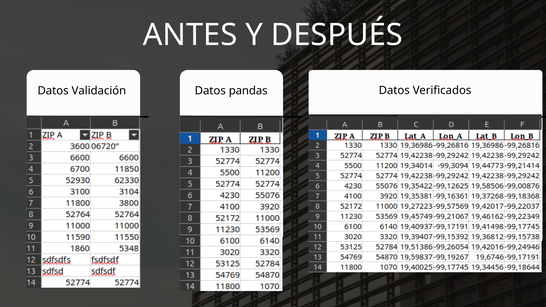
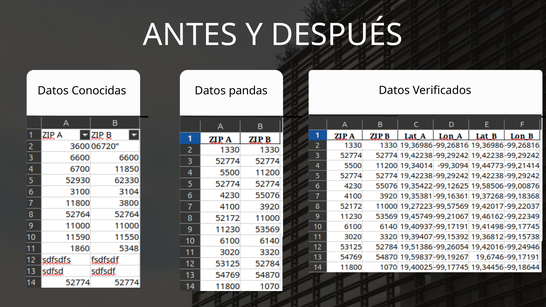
Validación: Validación -> Conocidas
